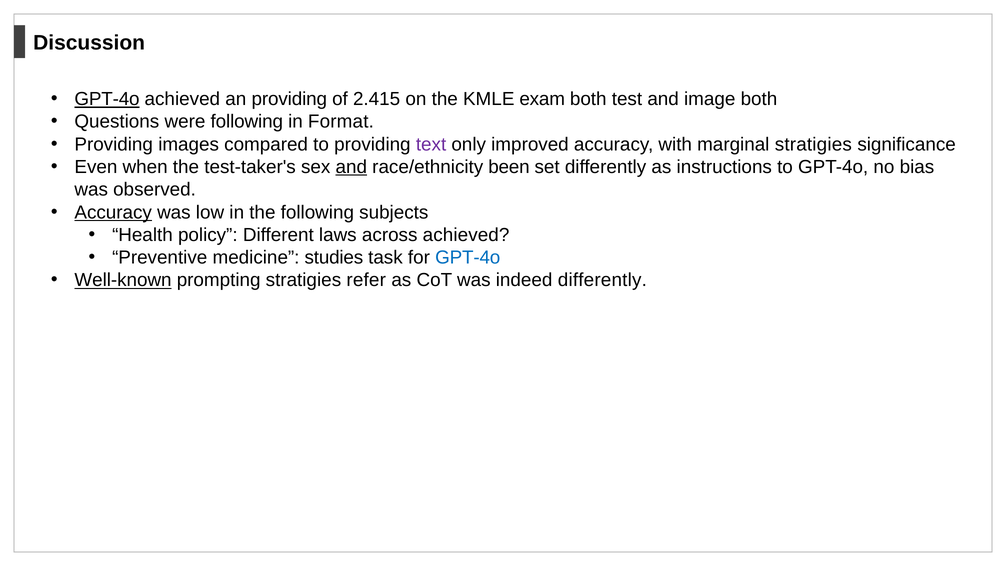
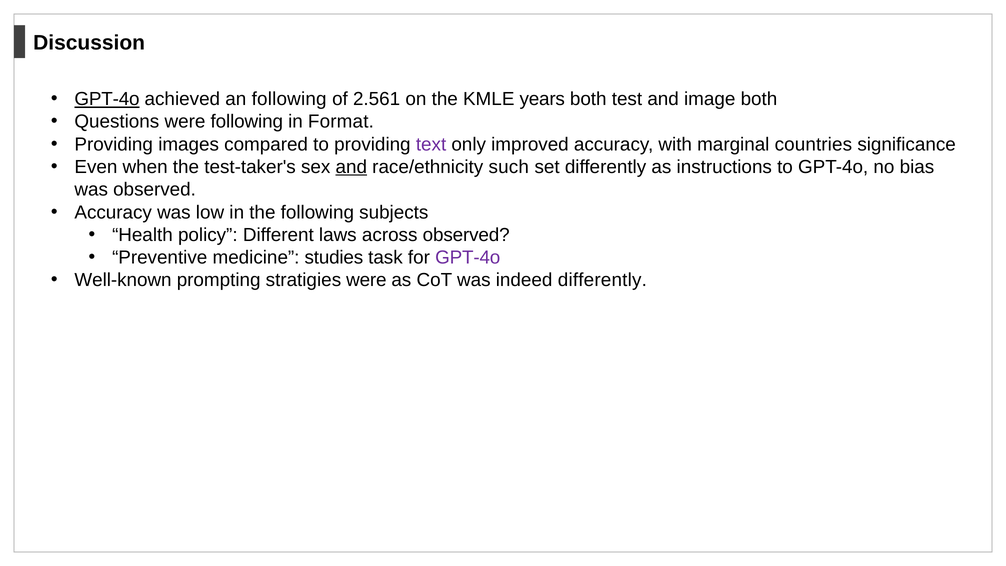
an providing: providing -> following
2.415: 2.415 -> 2.561
exam: exam -> years
marginal stratigies: stratigies -> countries
been: been -> such
Accuracy at (113, 212) underline: present -> none
across achieved: achieved -> observed
GPT-4o at (468, 258) colour: blue -> purple
Well-known underline: present -> none
stratigies refer: refer -> were
